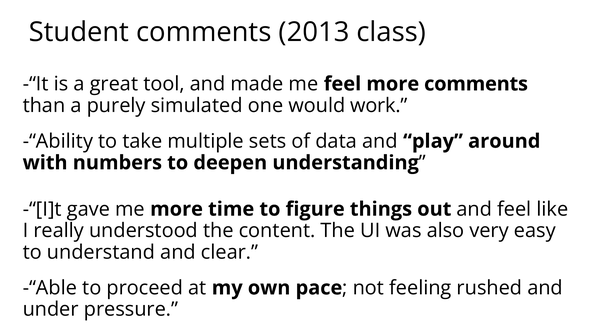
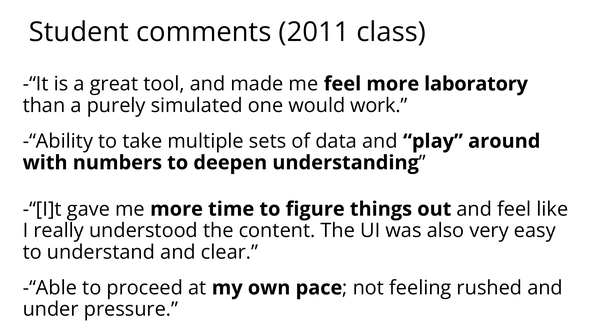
2013: 2013 -> 2011
more comments: comments -> laboratory
